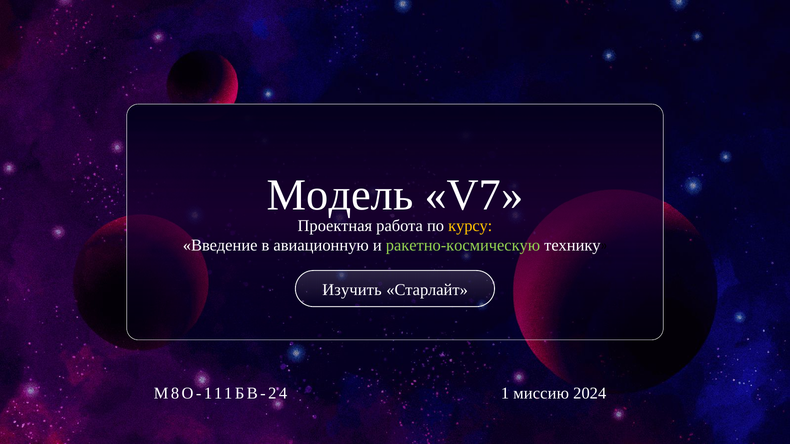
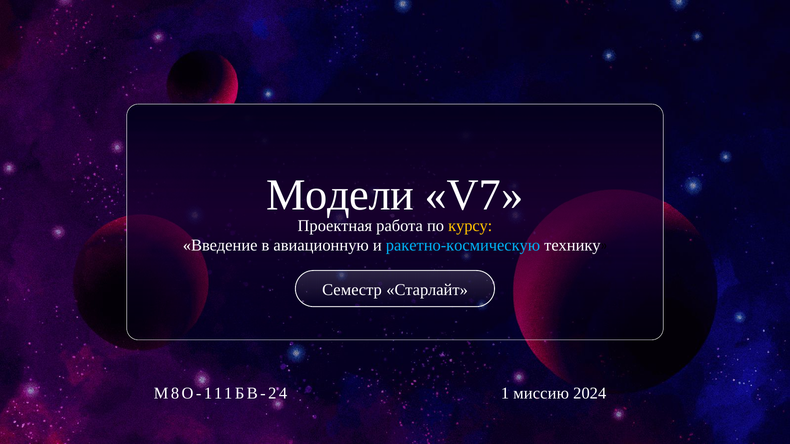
Модель: Модель -> Модели
ракетно-космическую colour: light green -> light blue
Изучить: Изучить -> Семестр
